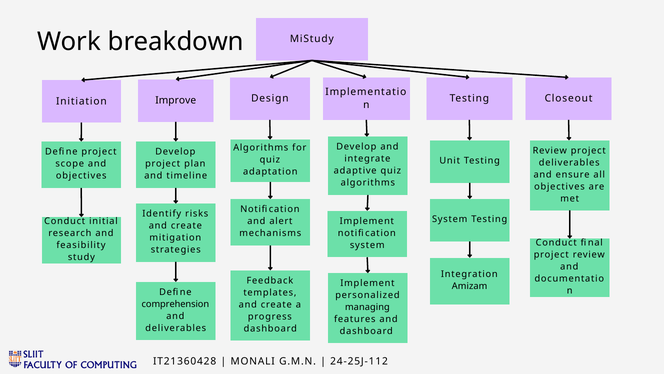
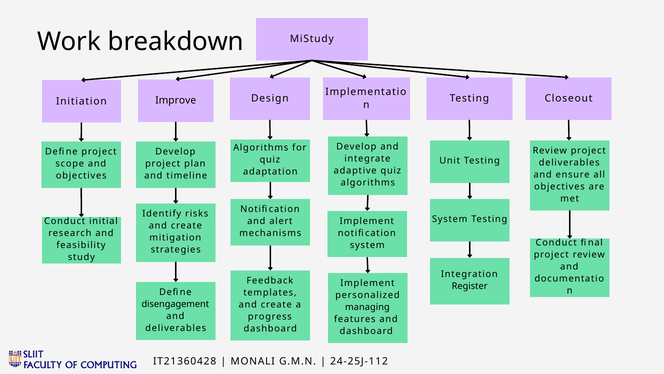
Amizam: Amizam -> Register
comprehension: comprehension -> disengagement
